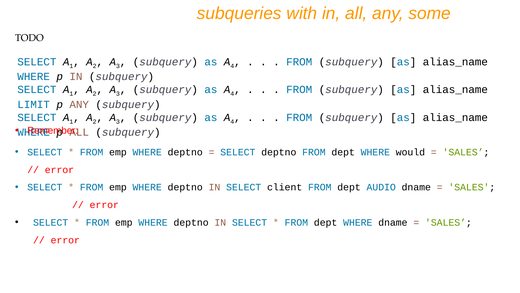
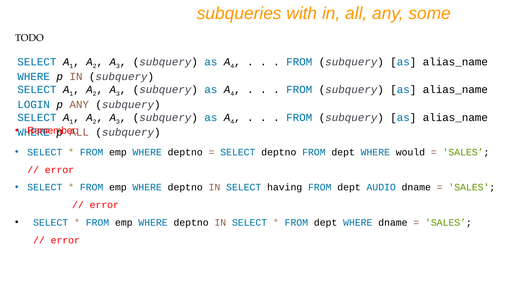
LIMIT: LIMIT -> LOGIN
client: client -> having
